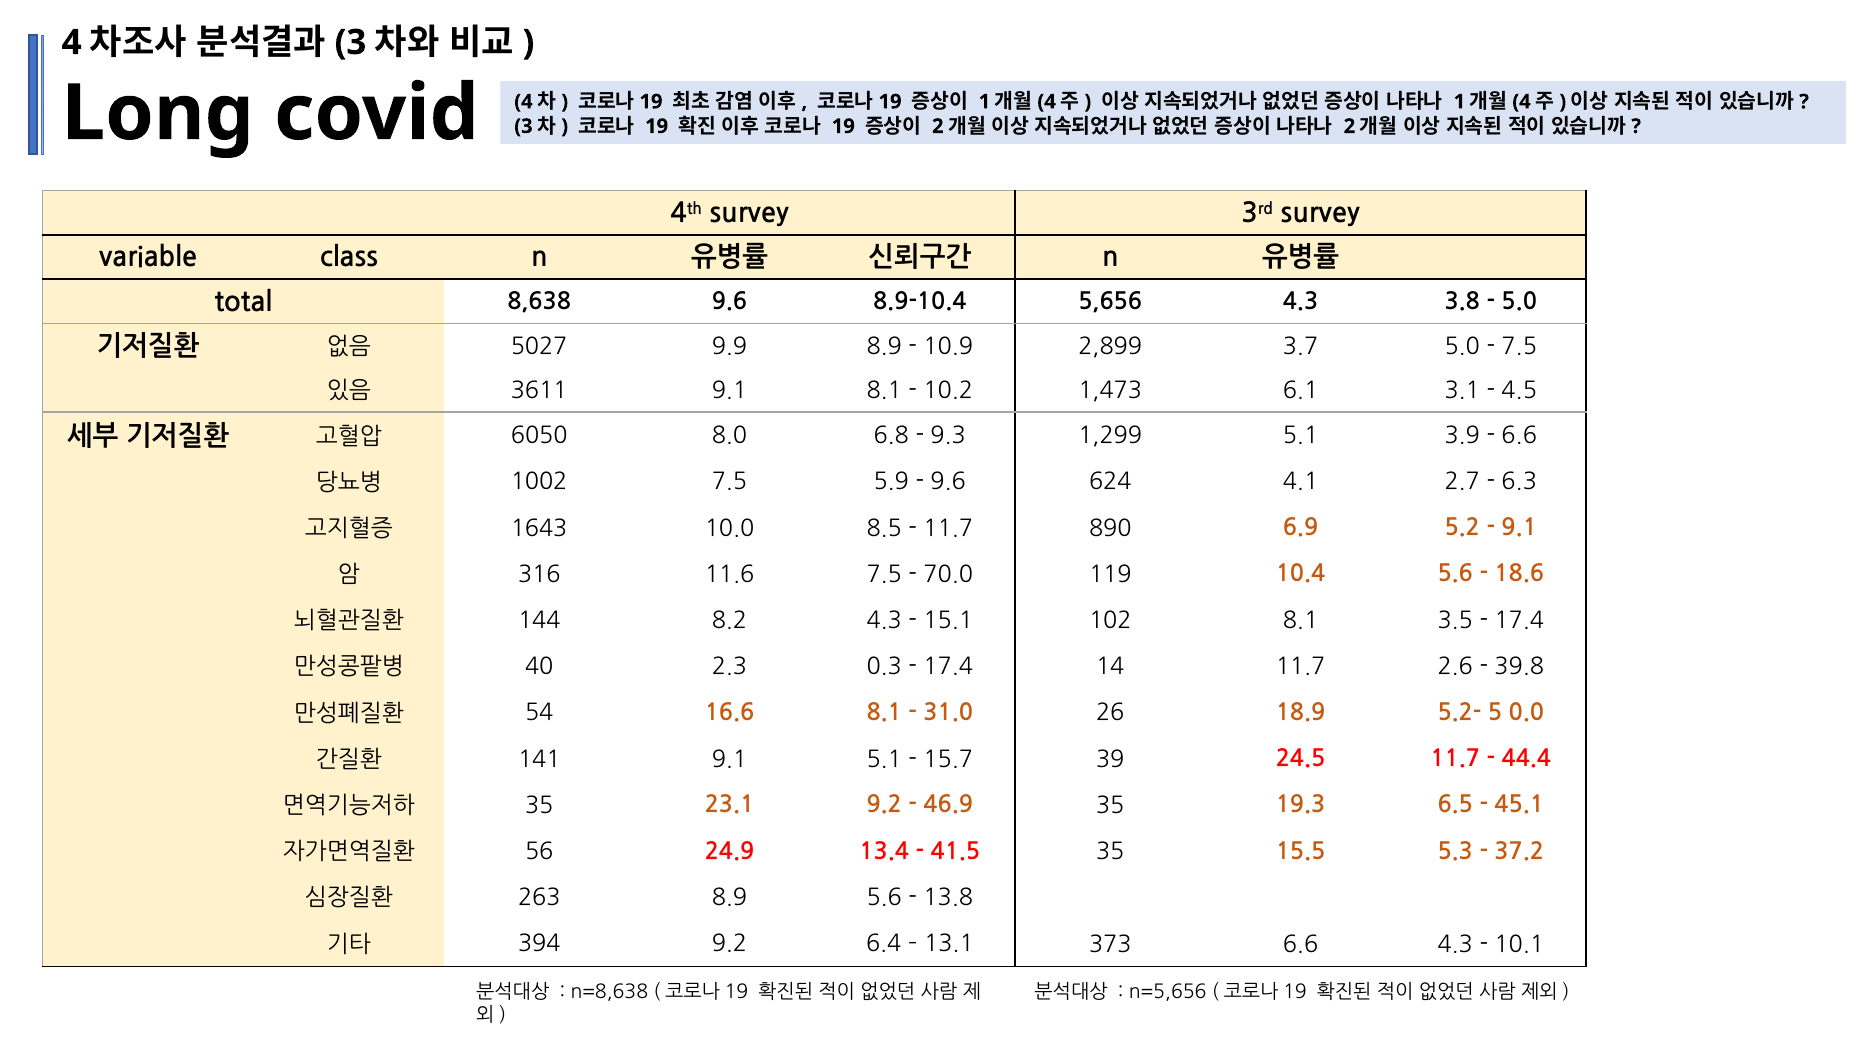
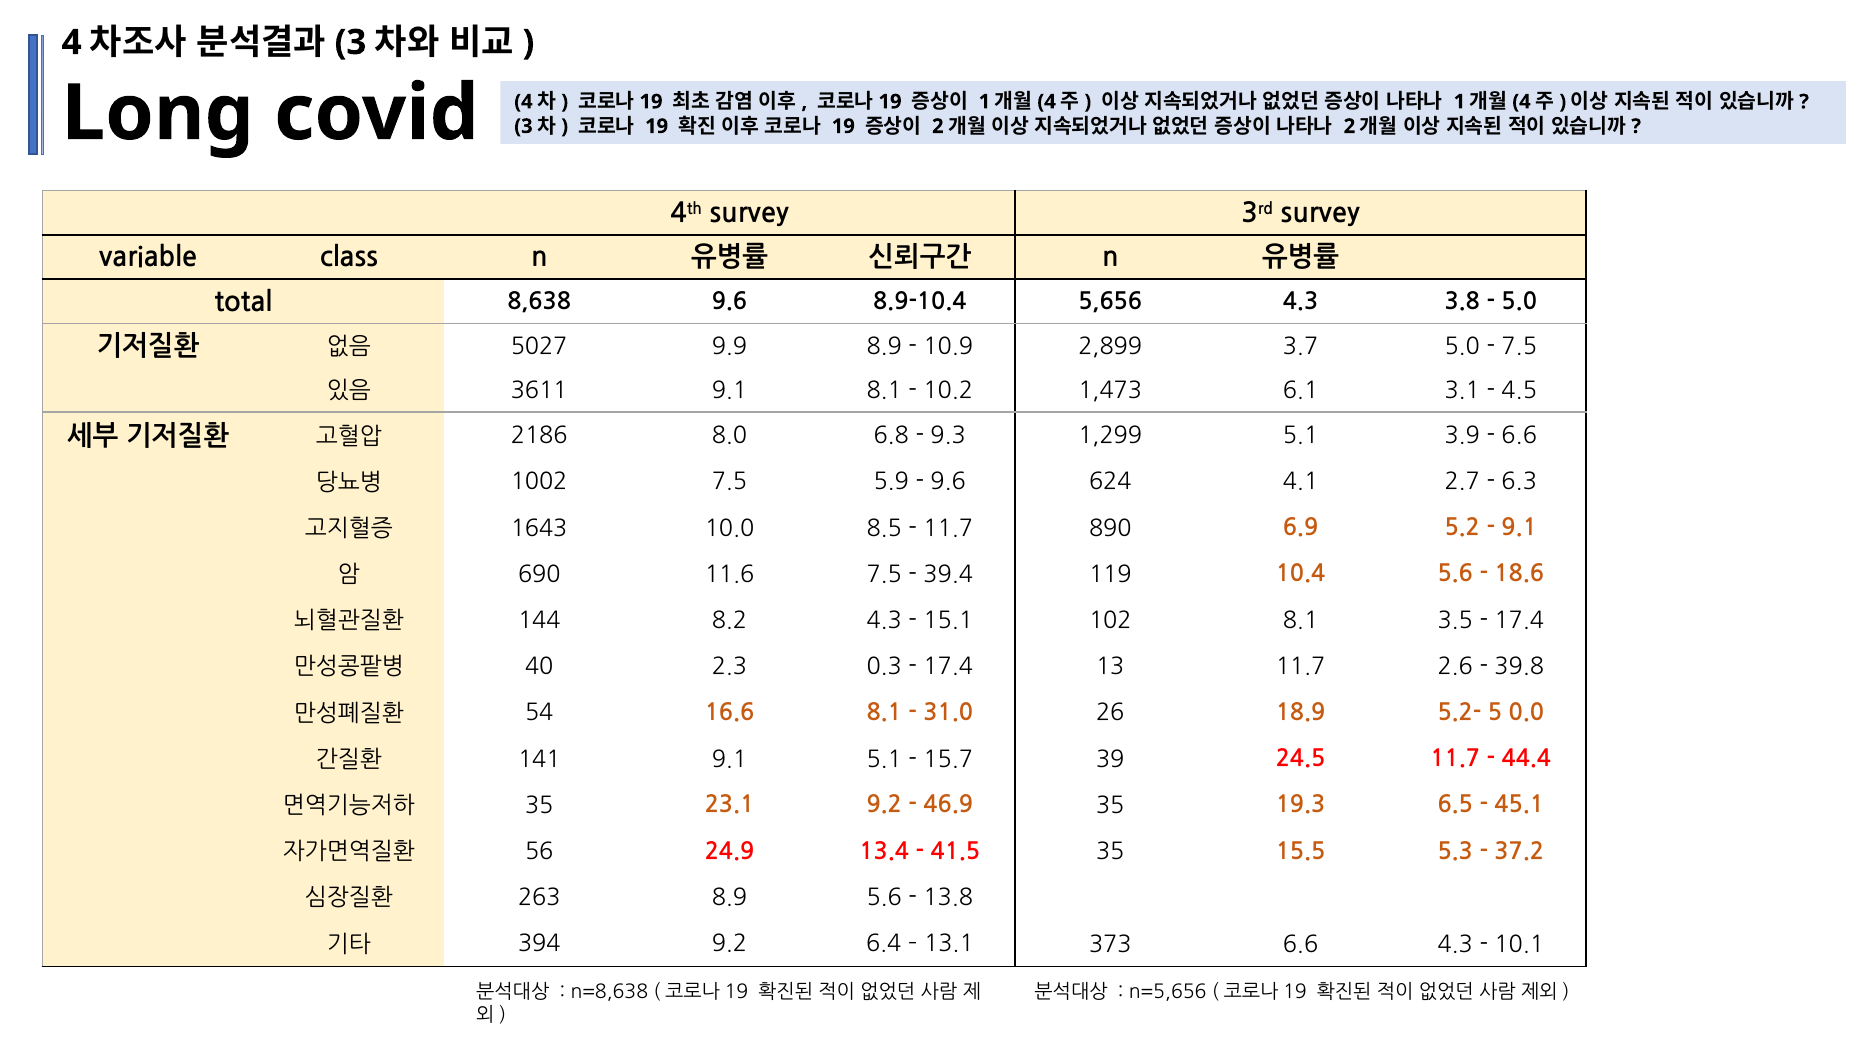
6050: 6050 -> 2186
316: 316 -> 690
70.0: 70.0 -> 39.4
14: 14 -> 13
